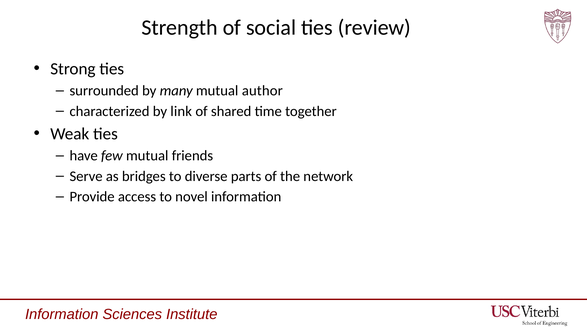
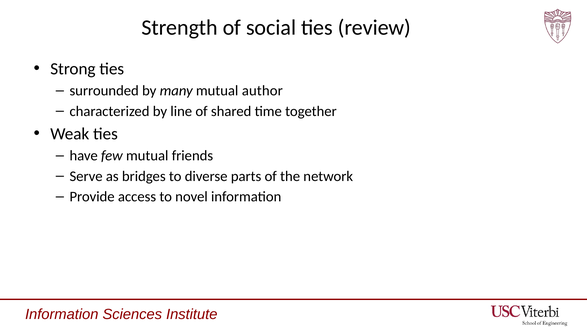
link: link -> line
